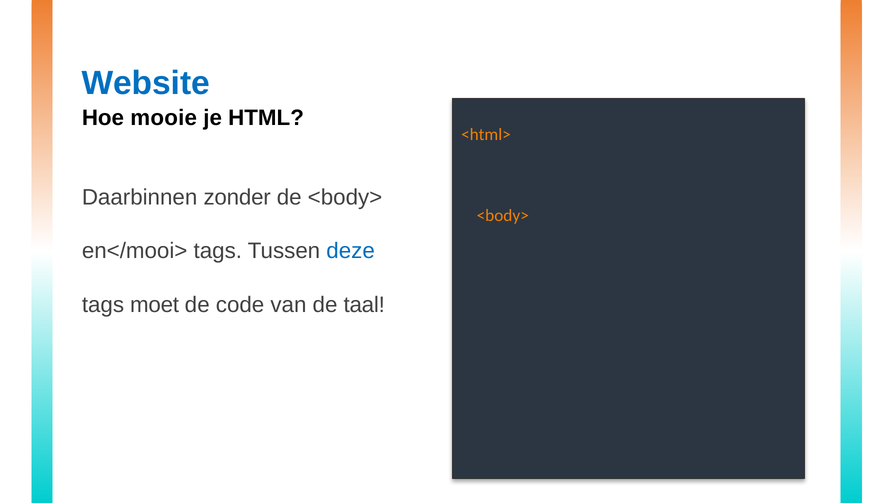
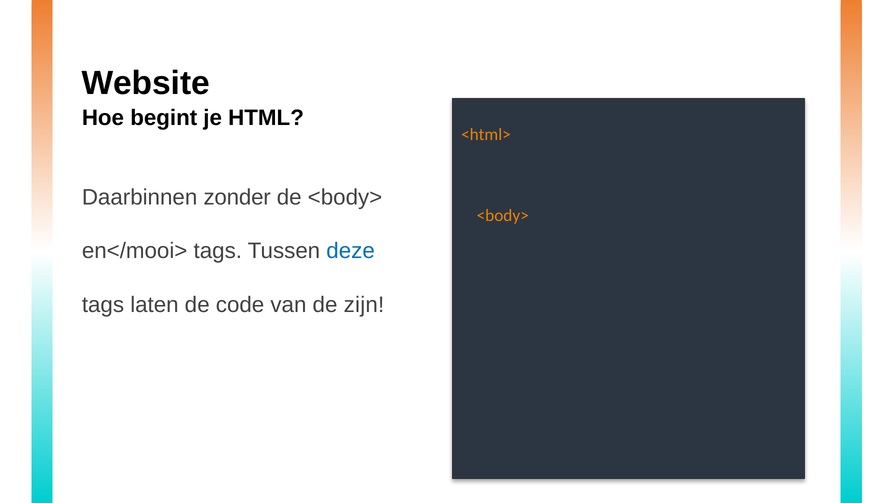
Website colour: blue -> black
mooie: mooie -> begint
moet: moet -> laten
taal: taal -> zijn
